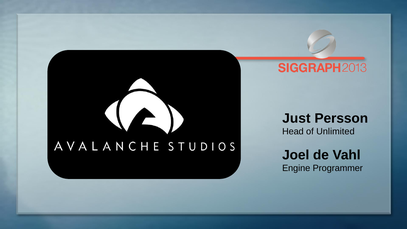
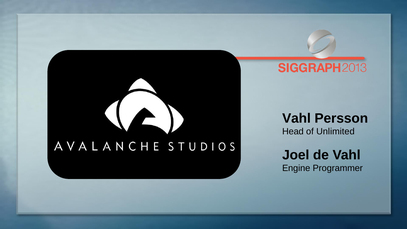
Just at (296, 118): Just -> Vahl
